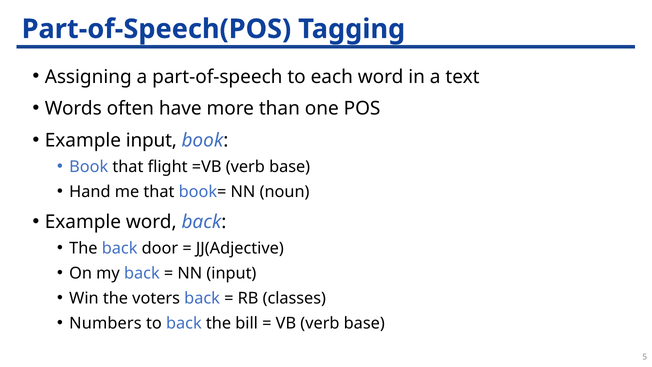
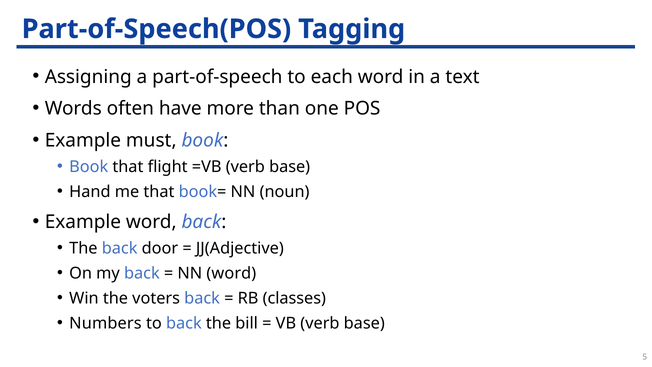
Example input: input -> must
NN input: input -> word
